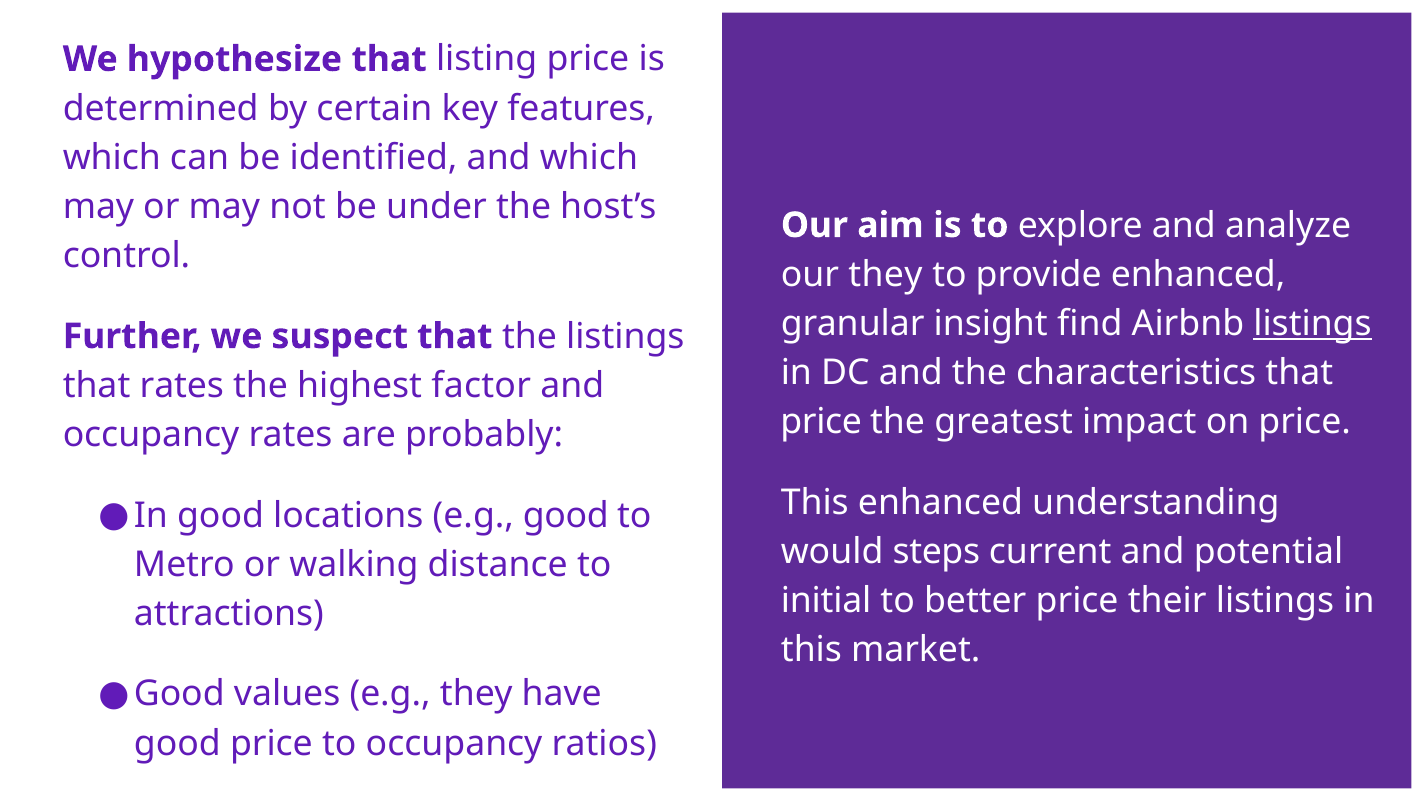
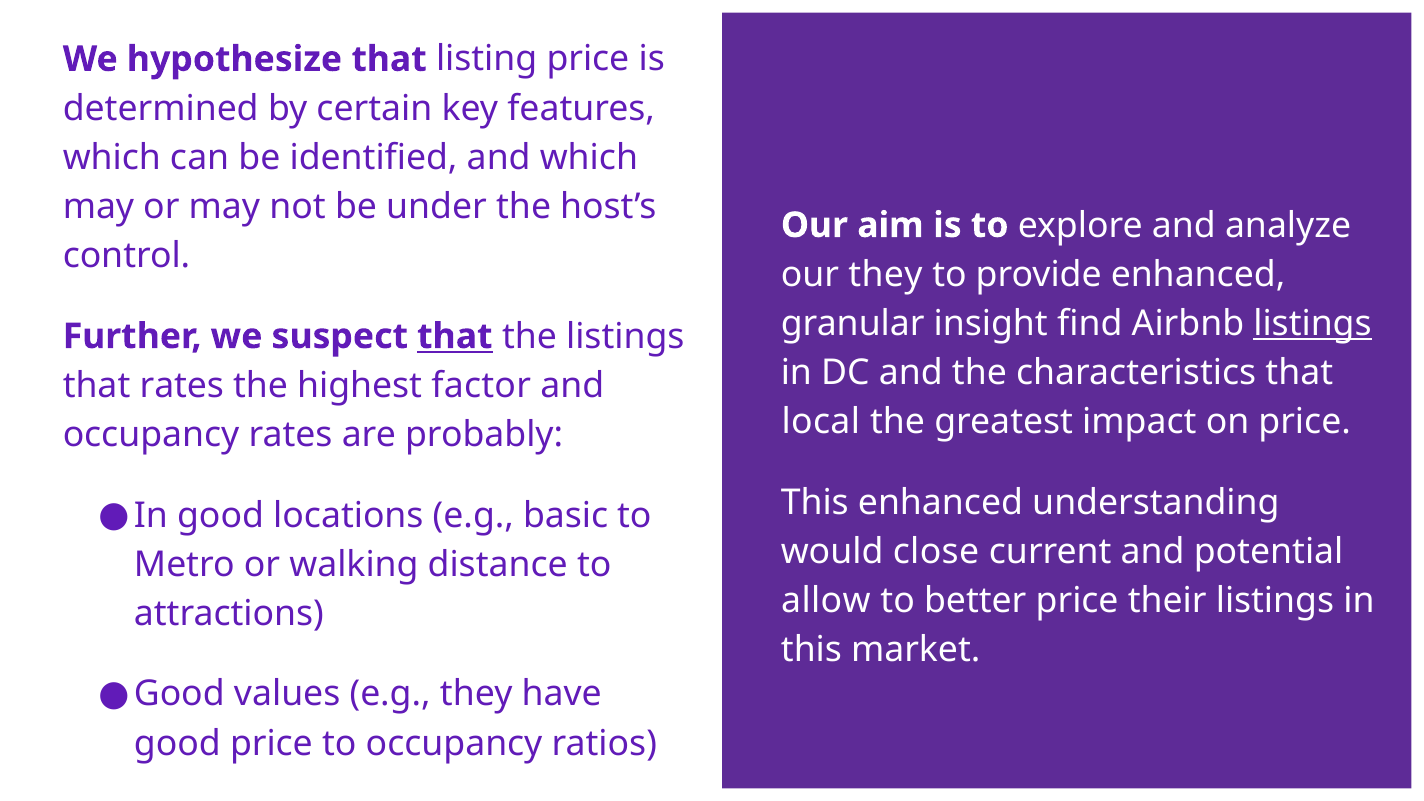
that at (455, 336) underline: none -> present
price at (821, 422): price -> local
e.g good: good -> basic
steps: steps -> close
initial: initial -> allow
